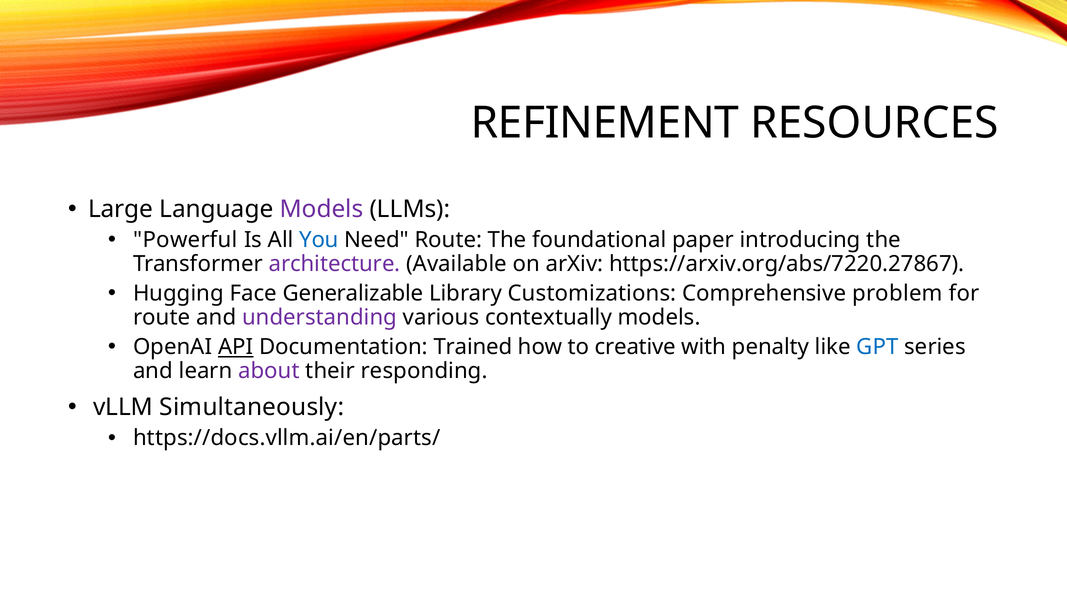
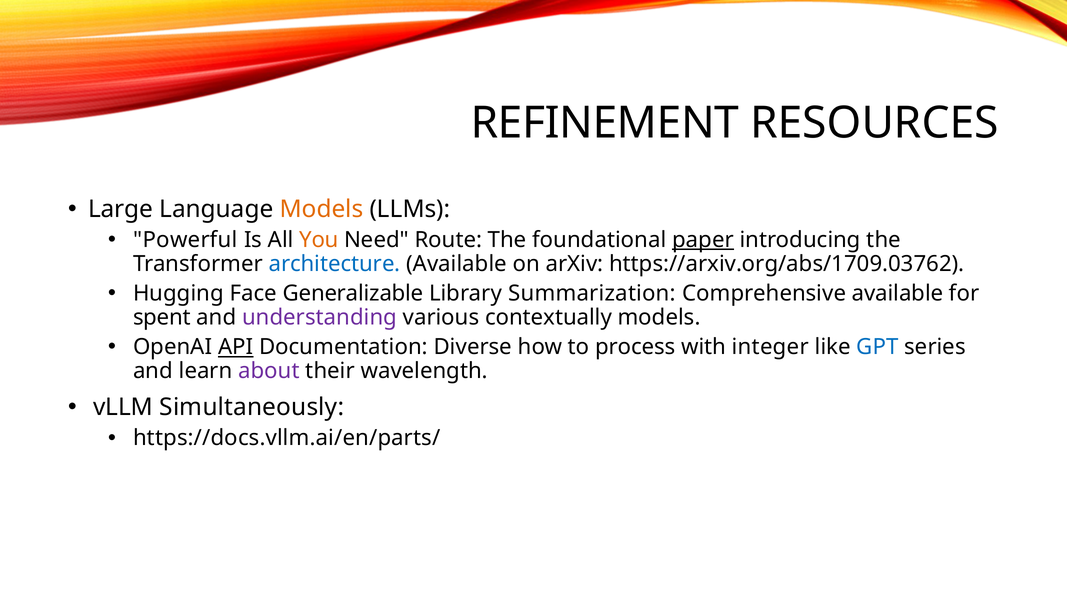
Models at (322, 209) colour: purple -> orange
You colour: blue -> orange
paper underline: none -> present
architecture colour: purple -> blue
https://arxiv.org/abs/7220.27867: https://arxiv.org/abs/7220.27867 -> https://arxiv.org/abs/1709.03762
Customizations: Customizations -> Summarization
Comprehensive problem: problem -> available
route at (162, 318): route -> spent
Trained: Trained -> Diverse
creative: creative -> process
penalty: penalty -> integer
responding: responding -> wavelength
